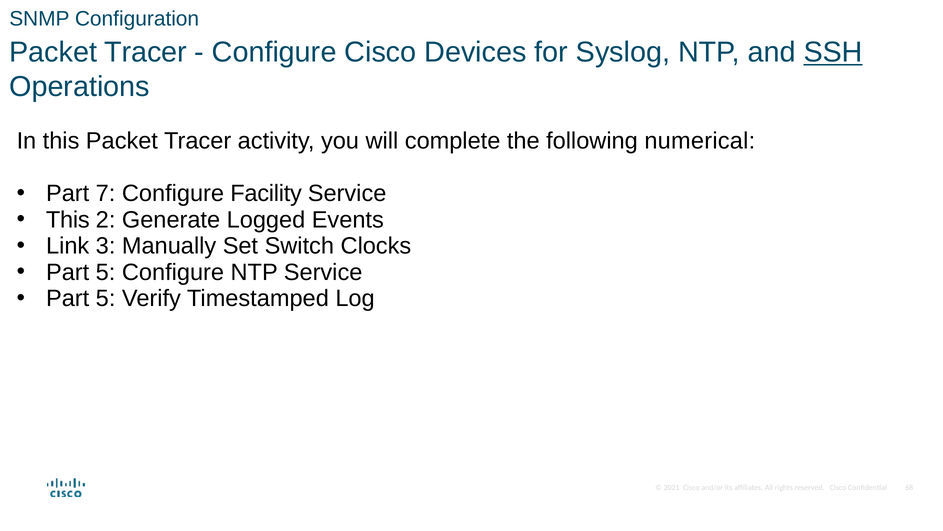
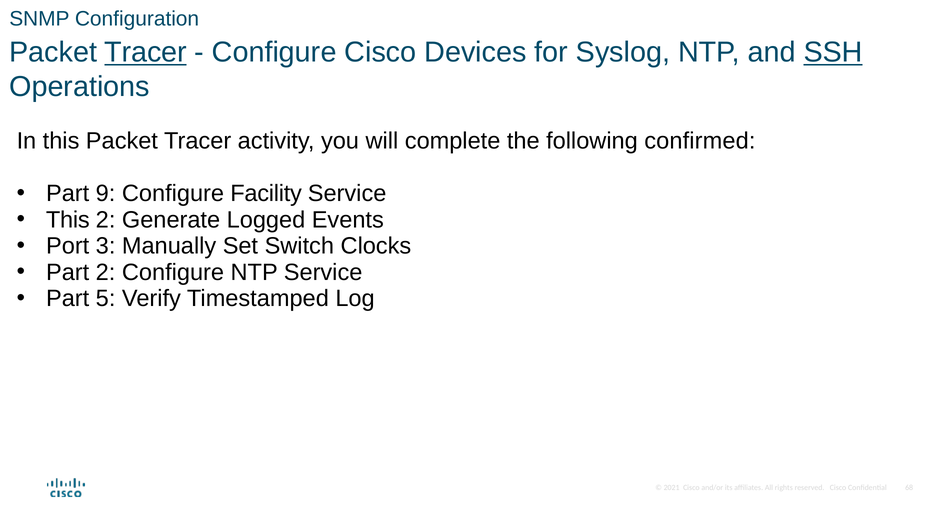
Tracer at (146, 52) underline: none -> present
numerical: numerical -> confirmed
7: 7 -> 9
Link: Link -> Port
5 at (106, 272): 5 -> 2
